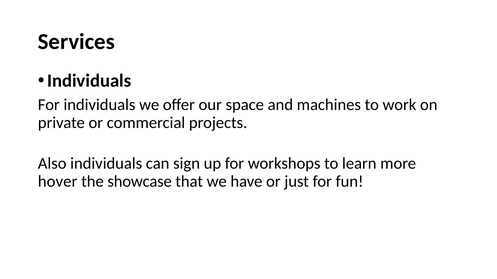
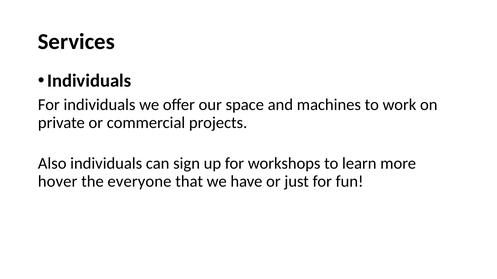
showcase: showcase -> everyone
